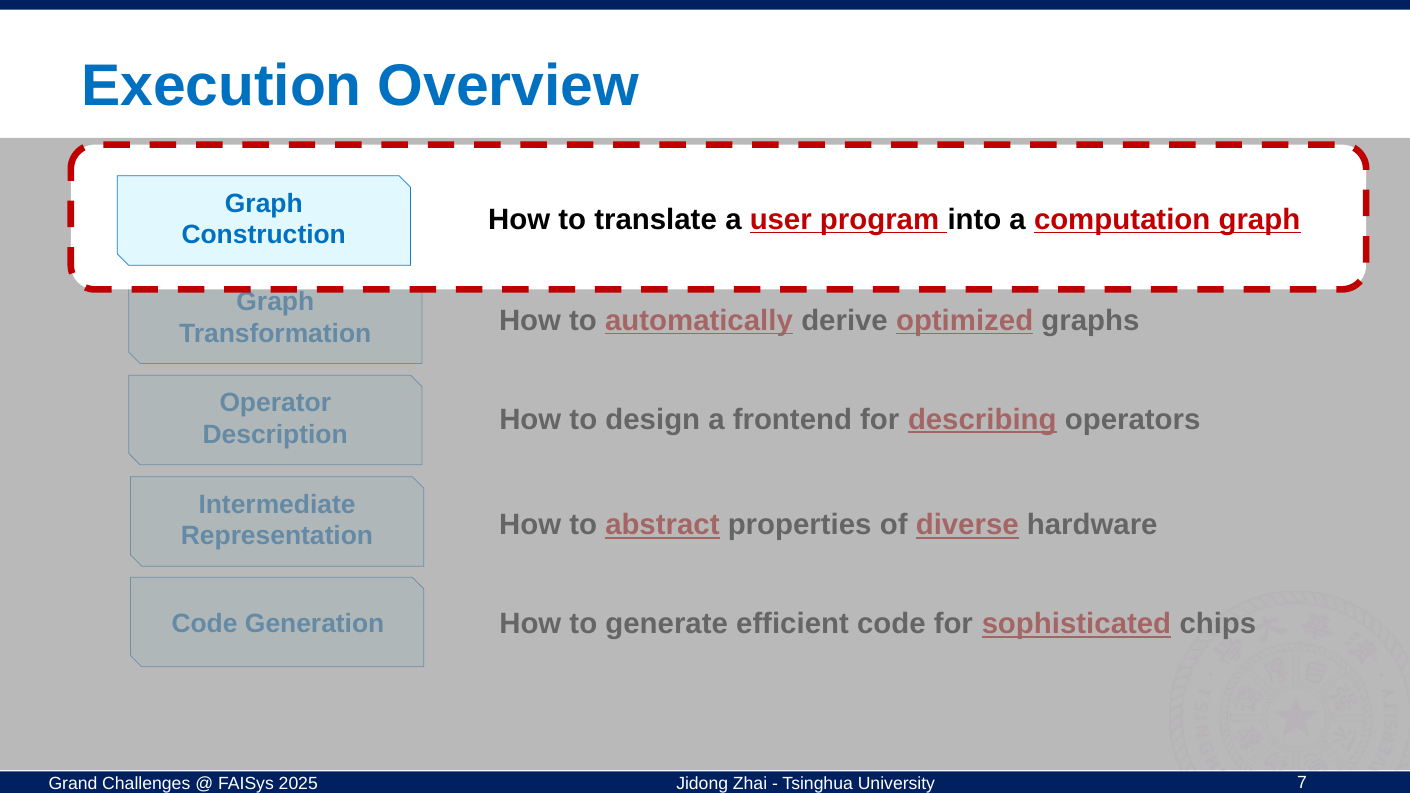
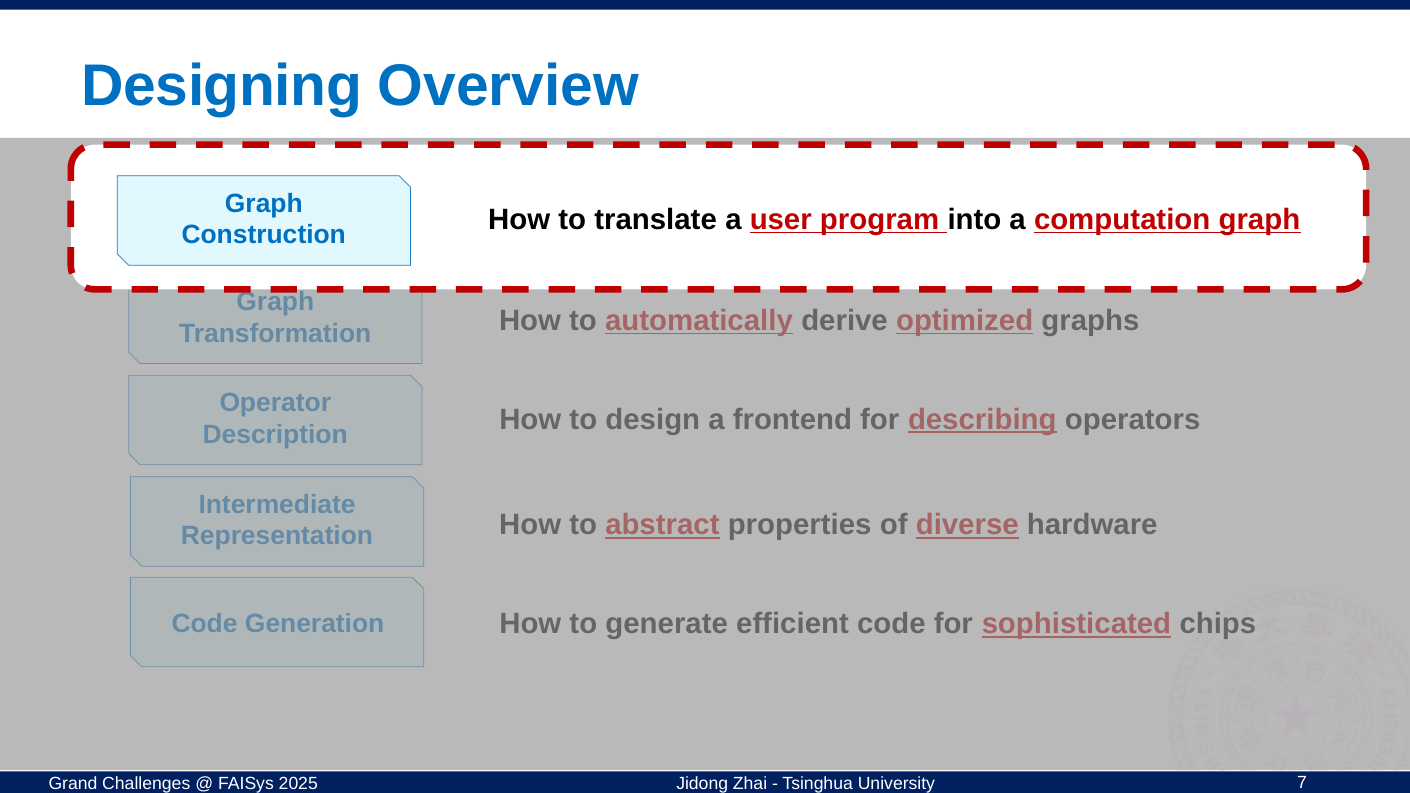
Execution: Execution -> Designing
